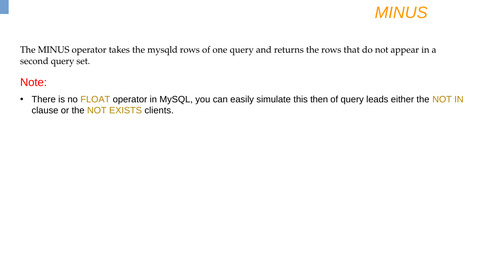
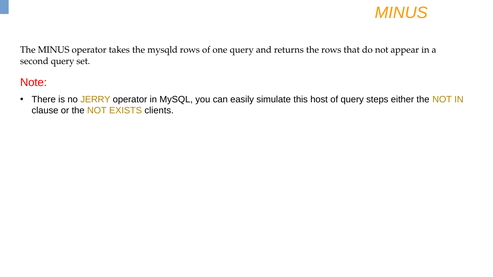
FLOAT: FLOAT -> JERRY
then: then -> host
leads: leads -> steps
